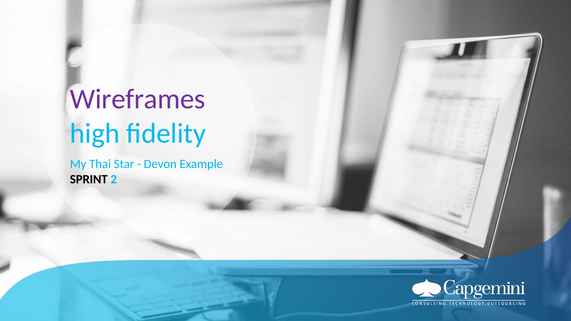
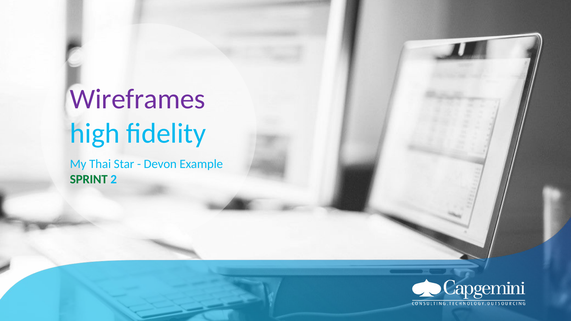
SPRINT colour: black -> green
